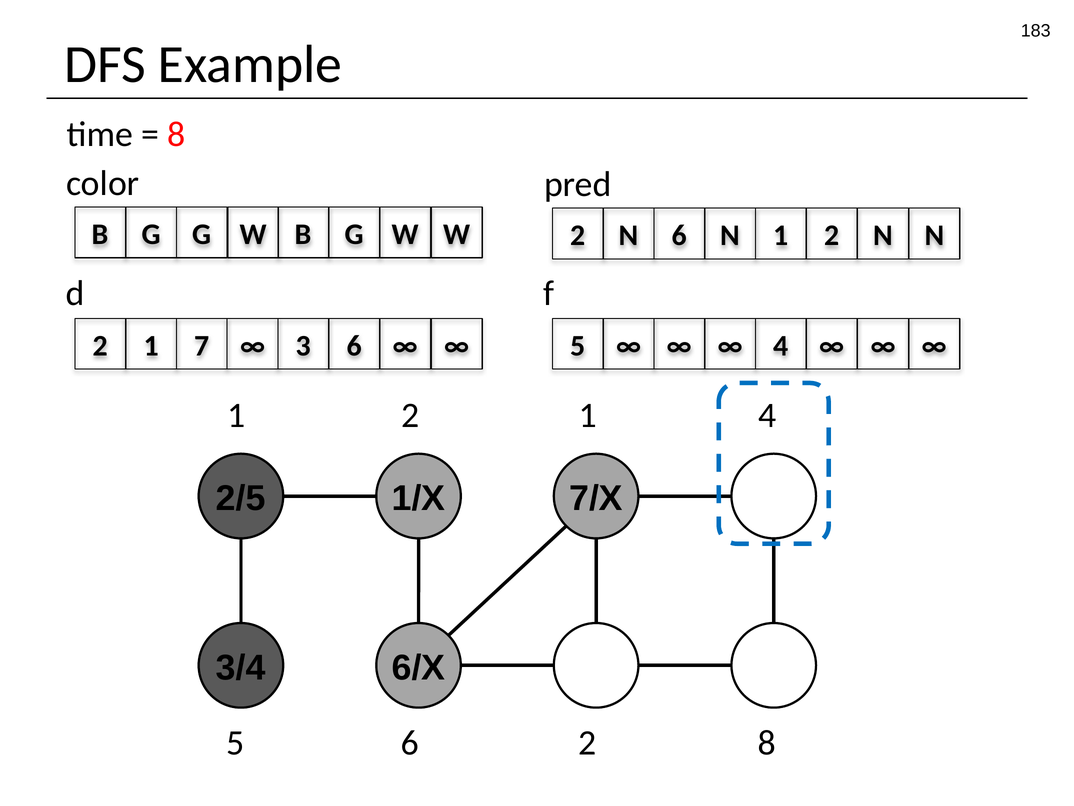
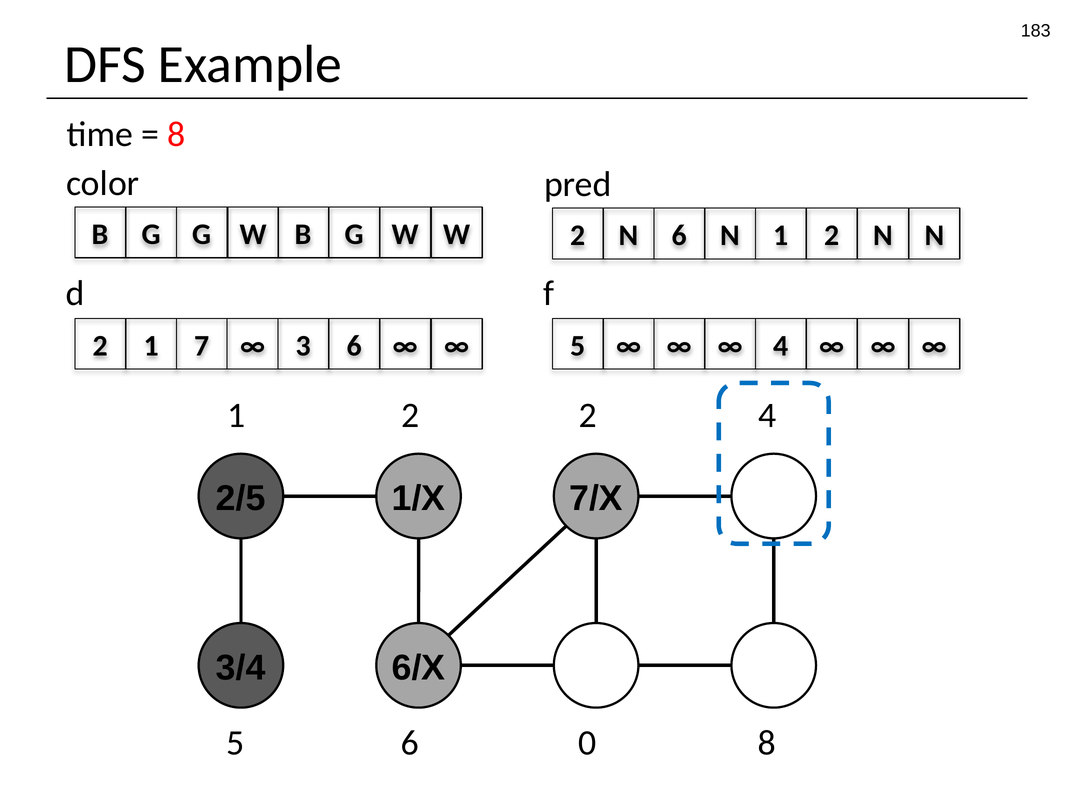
1 at (588, 415): 1 -> 2
5 2: 2 -> 0
